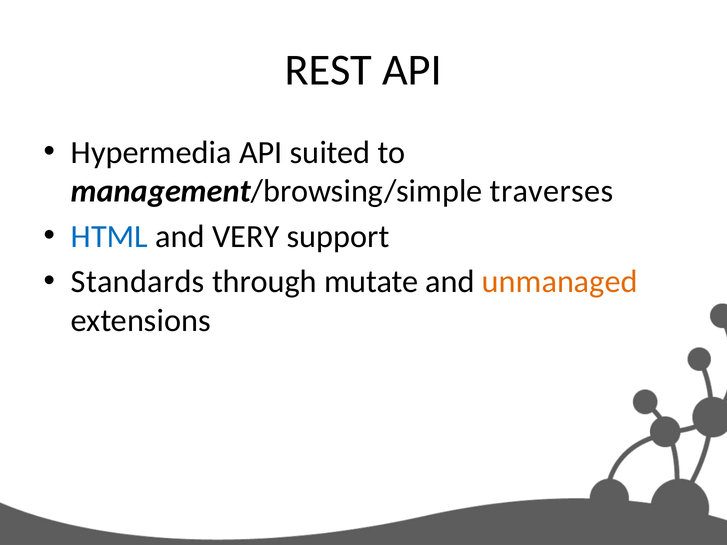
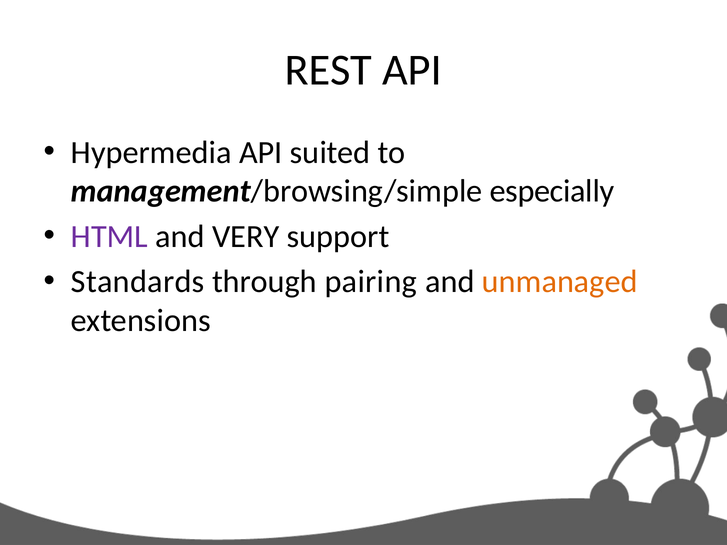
traverses: traverses -> especially
HTML colour: blue -> purple
mutate: mutate -> pairing
